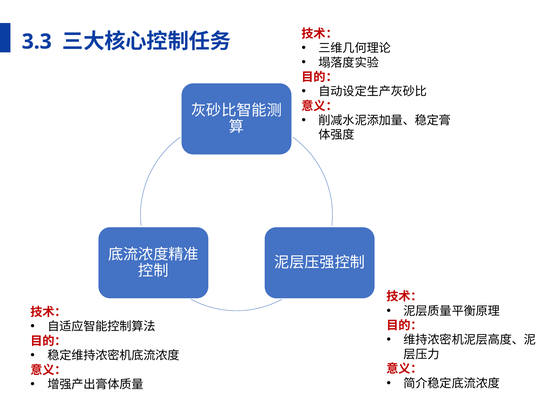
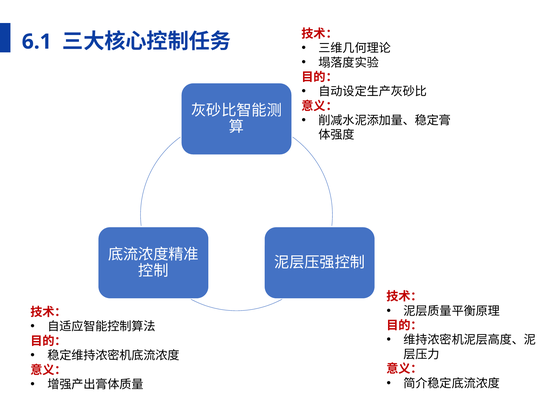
3.3: 3.3 -> 6.1
